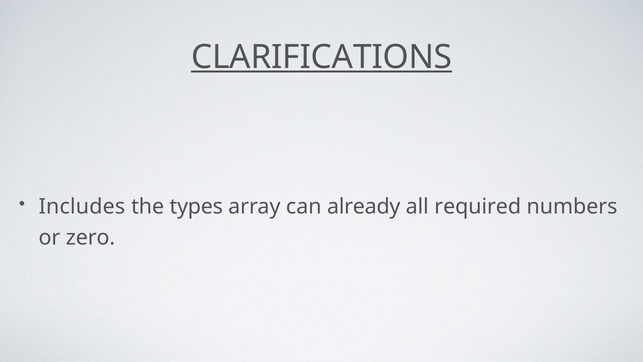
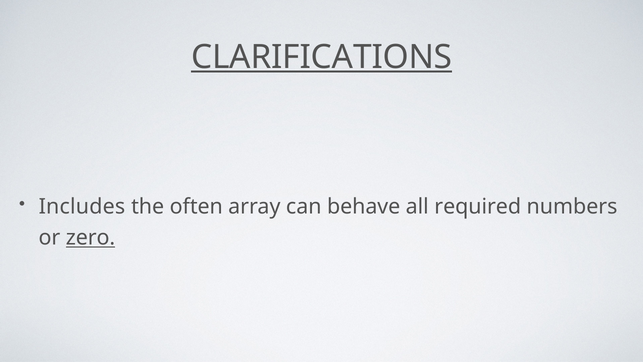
types: types -> often
already: already -> behave
zero underline: none -> present
